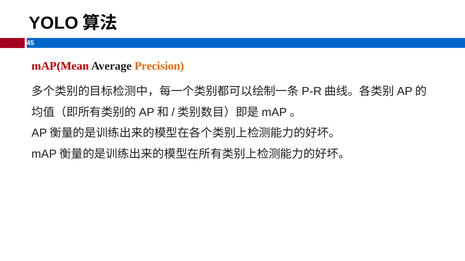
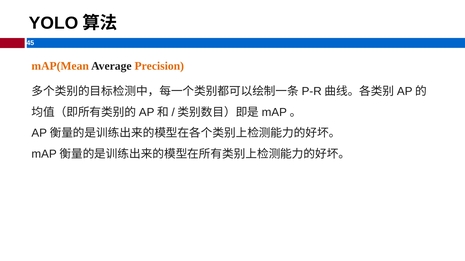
mAP(Mean colour: red -> orange
